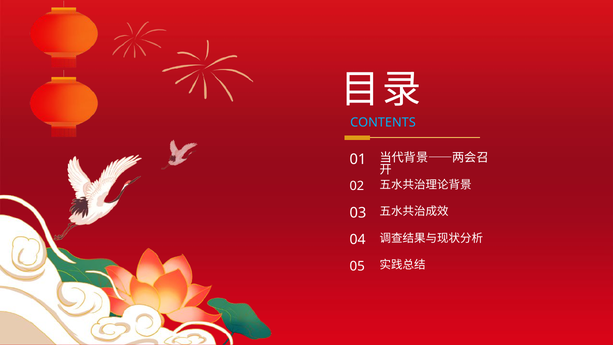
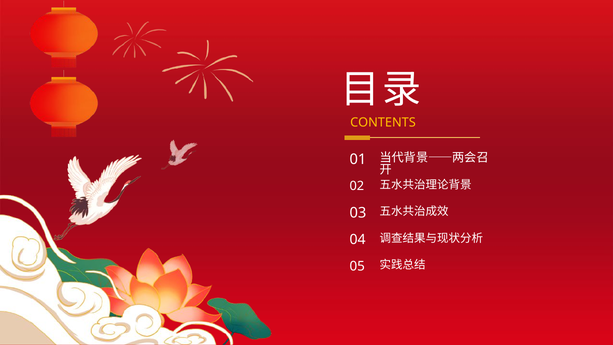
CONTENTS colour: light blue -> yellow
